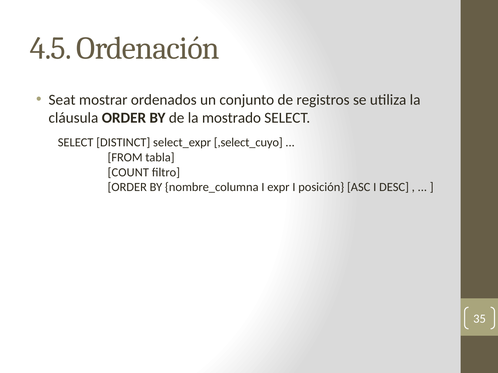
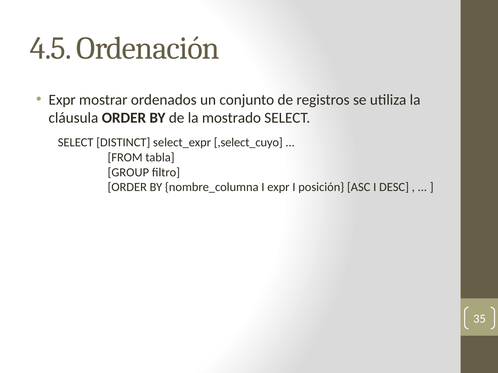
Seat at (62, 100): Seat -> Expr
COUNT: COUNT -> GROUP
